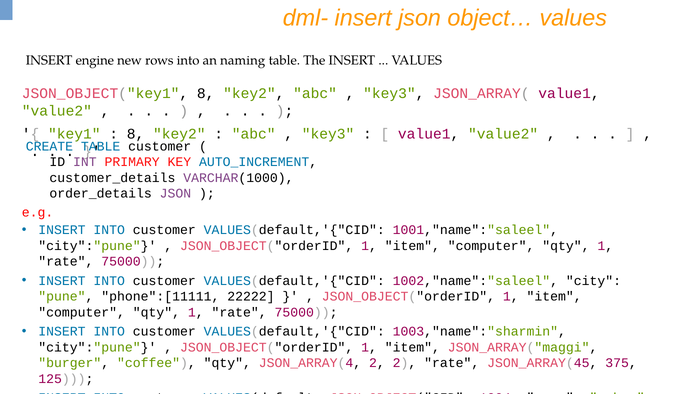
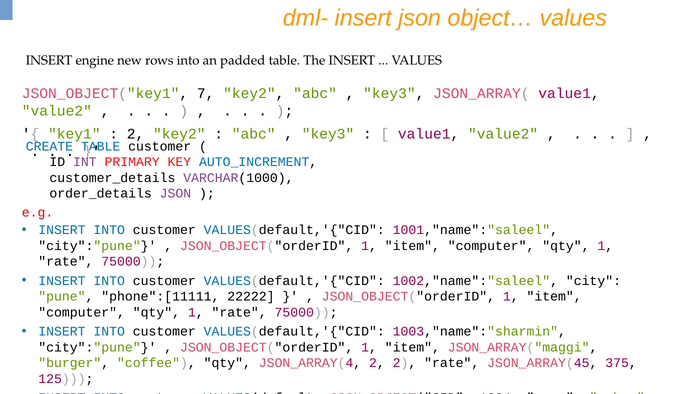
naming: naming -> padded
JSON_OBJECT("key1 8: 8 -> 7
8 at (136, 134): 8 -> 2
